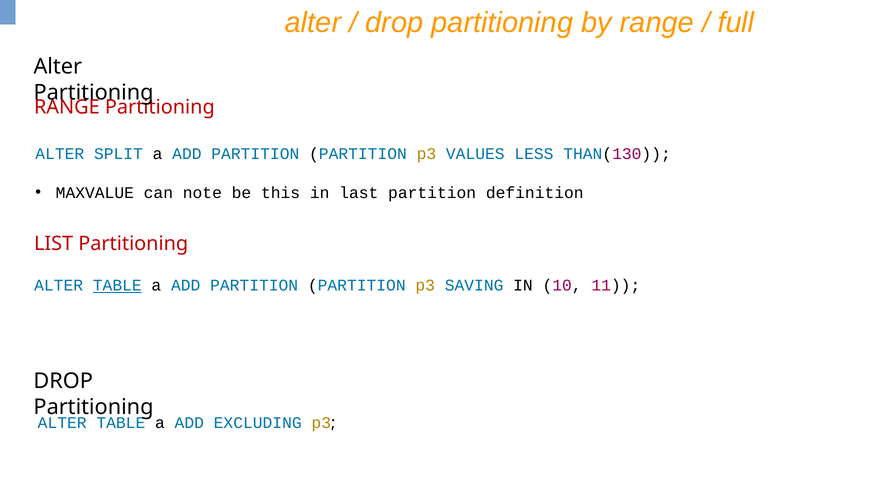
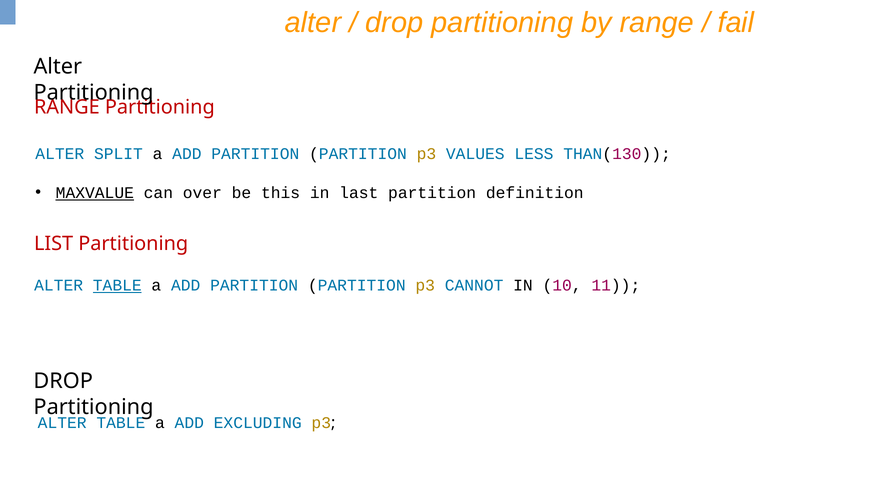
full: full -> fail
MAXVALUE underline: none -> present
note: note -> over
SAVING: SAVING -> CANNOT
